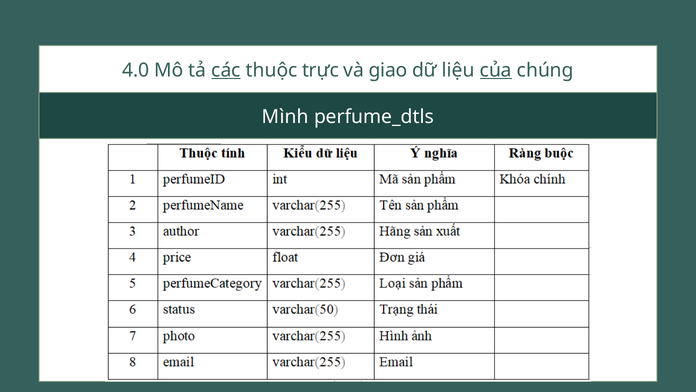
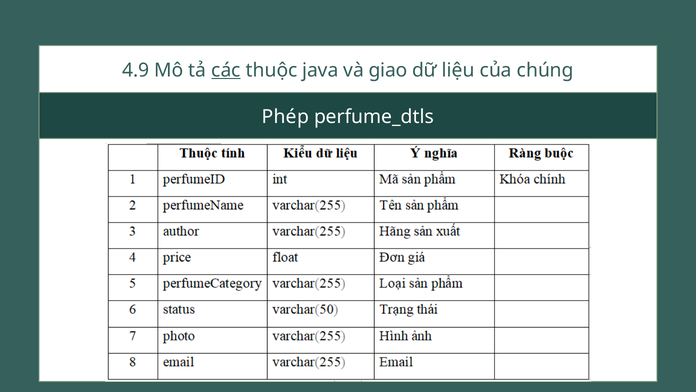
4.0: 4.0 -> 4.9
trực: trực -> java
của underline: present -> none
Mình: Mình -> Phép
